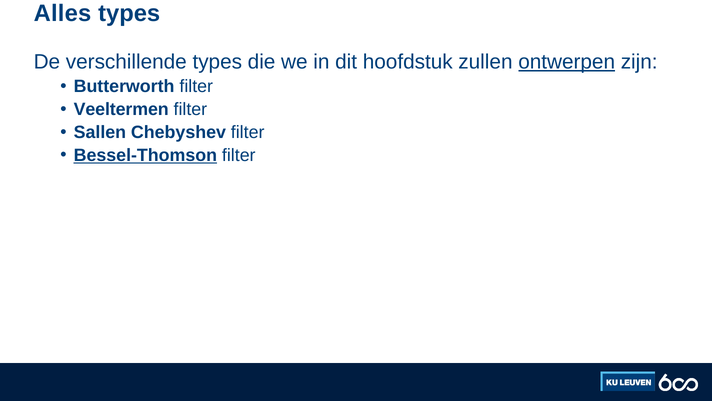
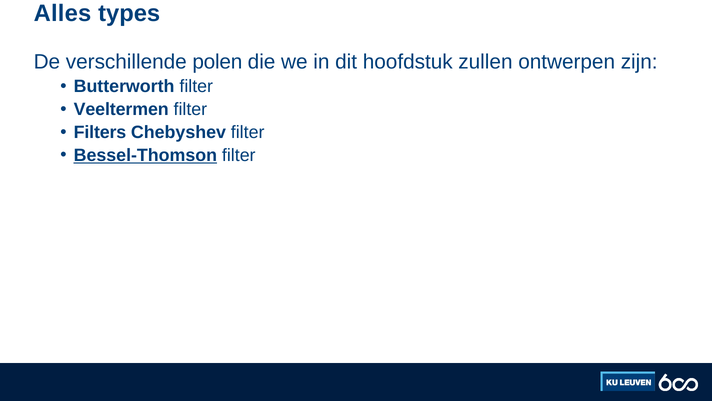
verschillende types: types -> polen
ontwerpen underline: present -> none
Sallen: Sallen -> Filters
